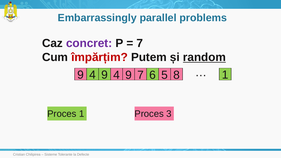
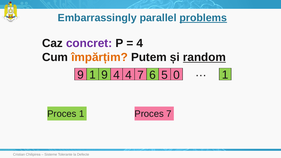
problems underline: none -> present
7 at (140, 43): 7 -> 4
împărțim colour: red -> orange
4 at (93, 75): 4 -> 1
9 at (129, 75): 9 -> 4
8: 8 -> 0
Proces 3: 3 -> 7
